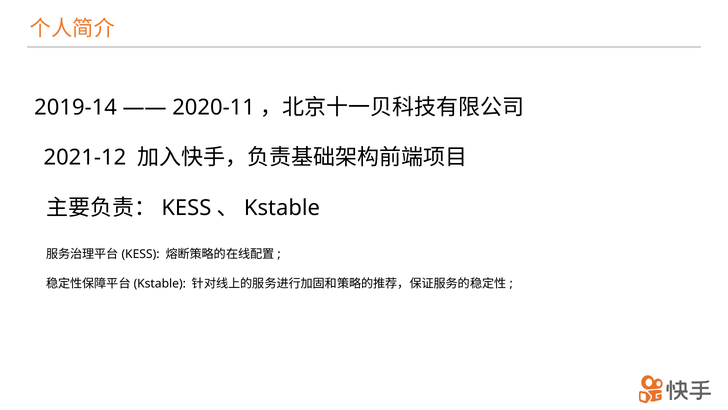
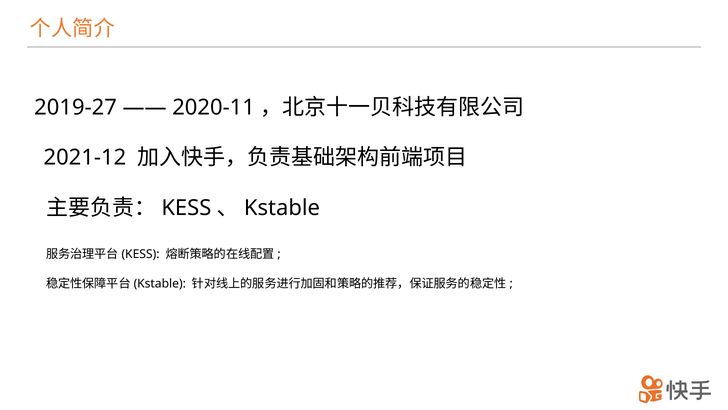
2019-14: 2019-14 -> 2019-27
